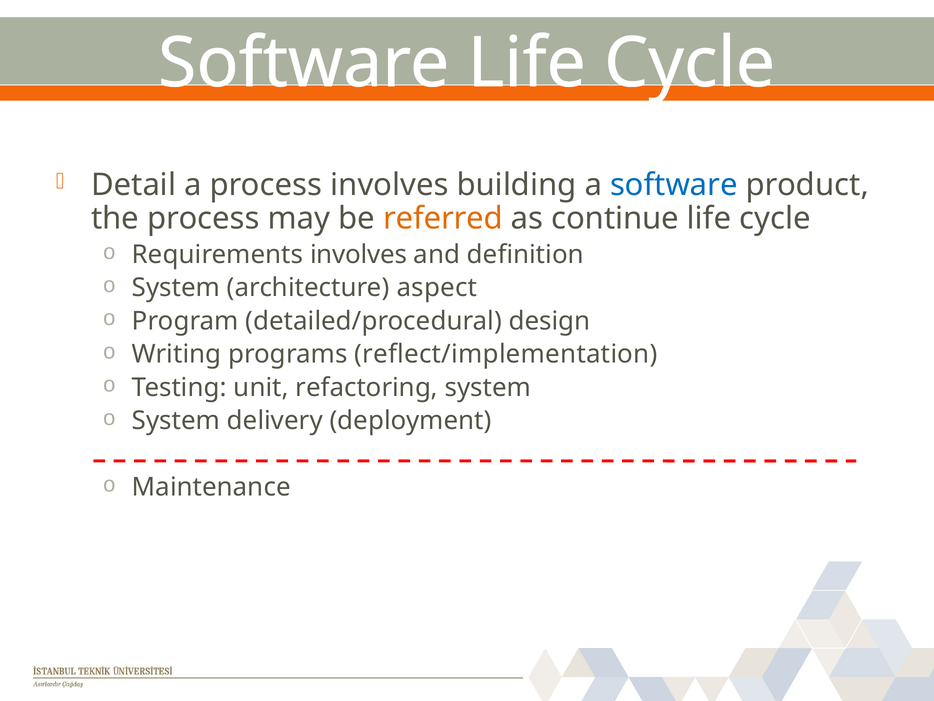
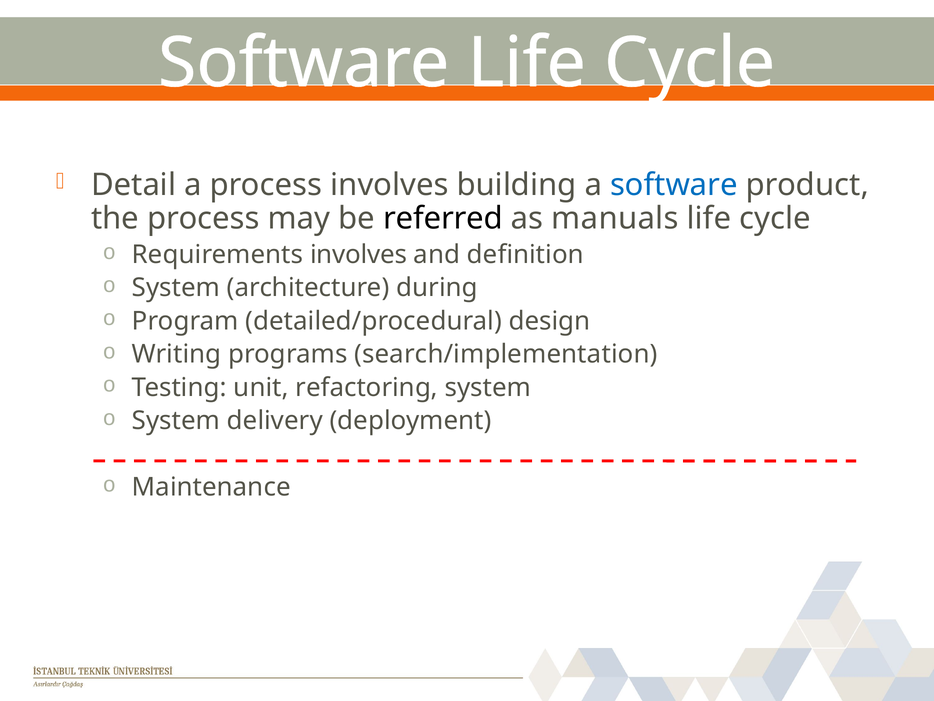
referred colour: orange -> black
continue: continue -> manuals
aspect: aspect -> during
reflect/implementation: reflect/implementation -> search/implementation
